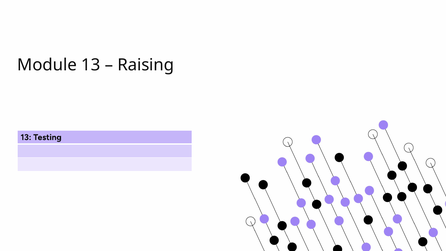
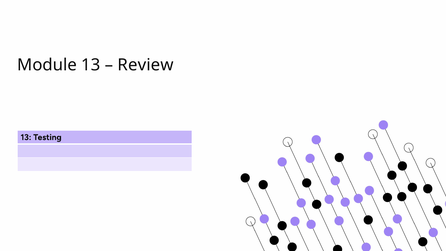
Raising: Raising -> Review
